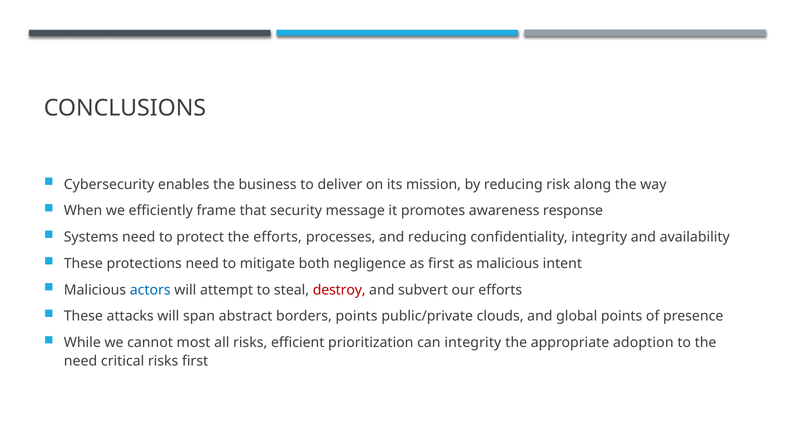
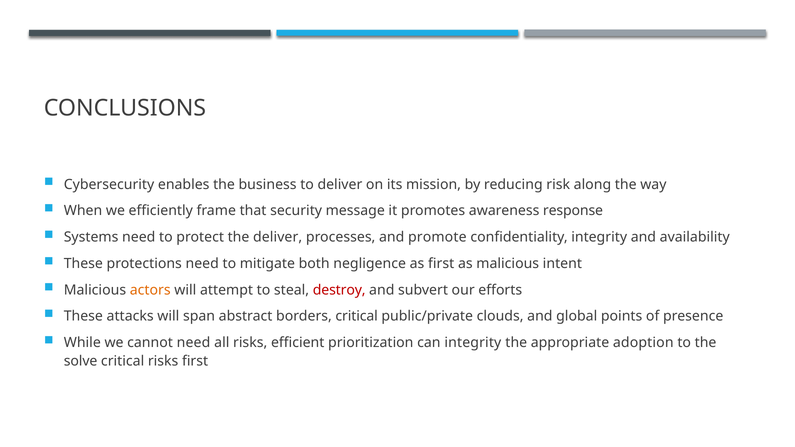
the efforts: efforts -> deliver
and reducing: reducing -> promote
actors colour: blue -> orange
borders points: points -> critical
cannot most: most -> need
need at (81, 361): need -> solve
